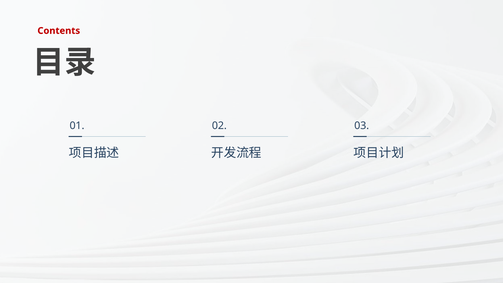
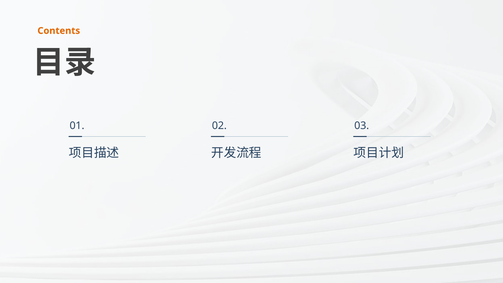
Contents colour: red -> orange
